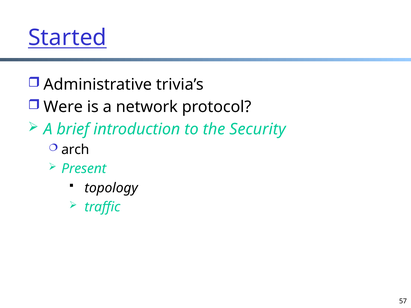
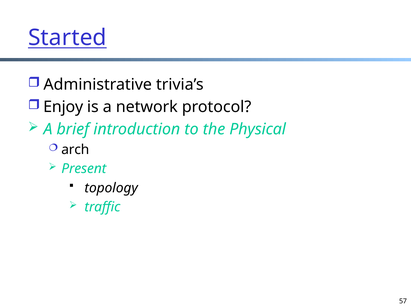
Were: Were -> Enjoy
Security: Security -> Physical
